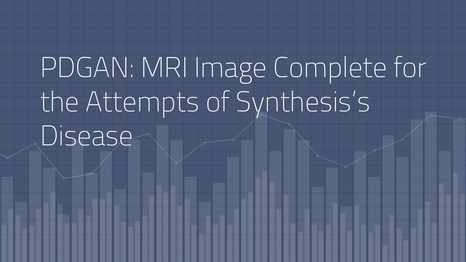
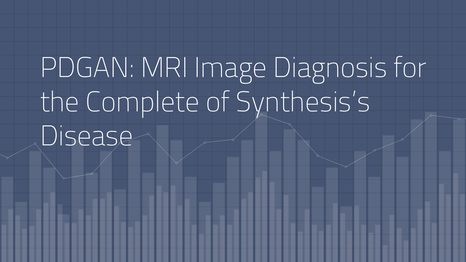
Complete: Complete -> Diagnosis
Attempts: Attempts -> Complete
